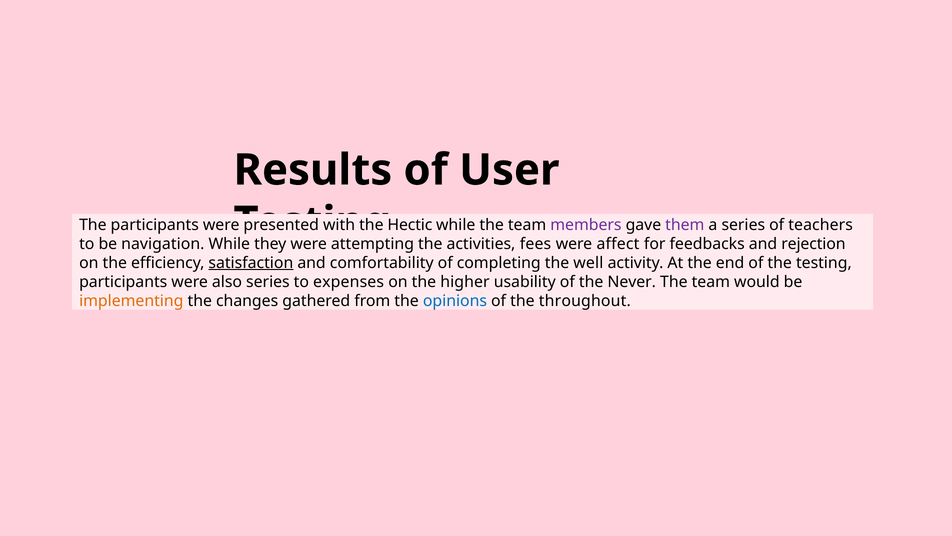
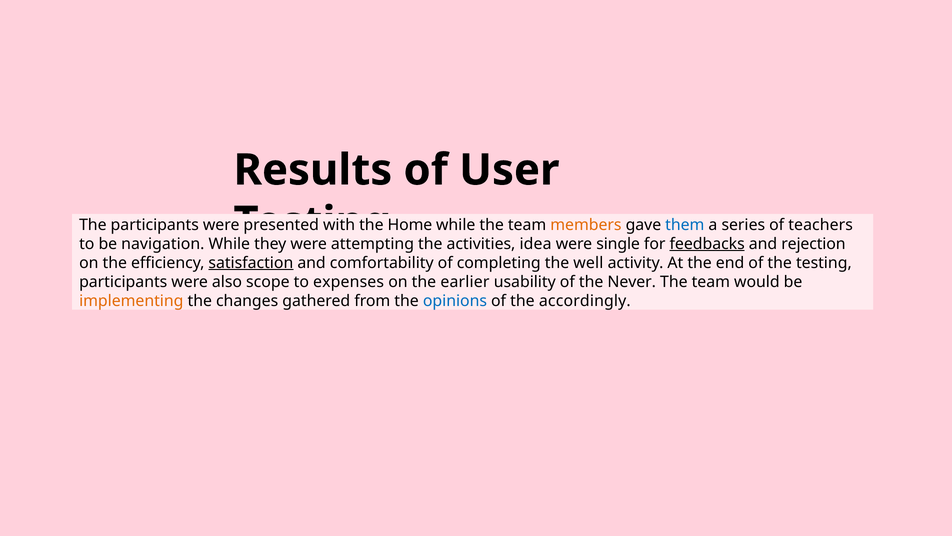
Hectic: Hectic -> Home
members colour: purple -> orange
them colour: purple -> blue
fees: fees -> idea
affect: affect -> single
feedbacks underline: none -> present
also series: series -> scope
higher: higher -> earlier
throughout: throughout -> accordingly
